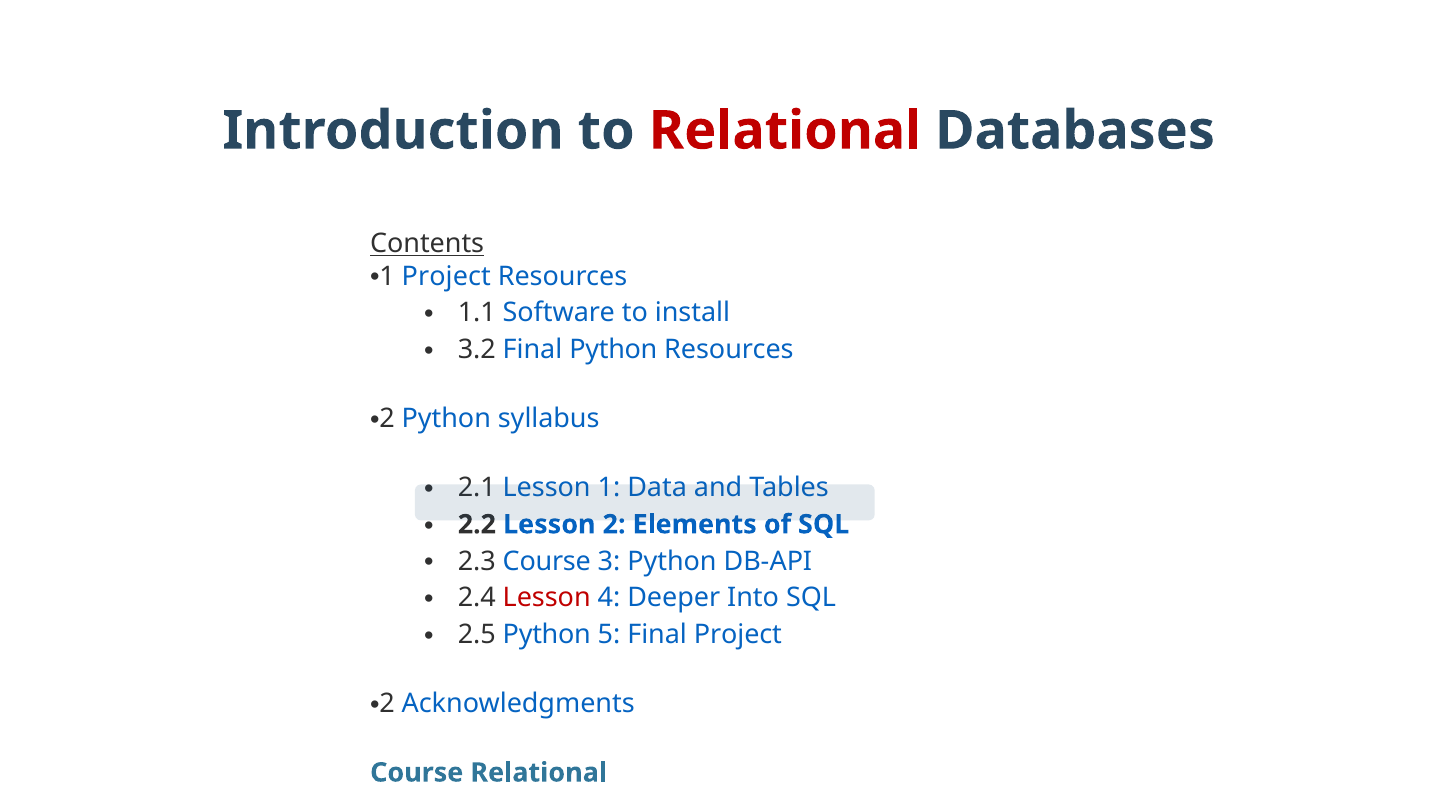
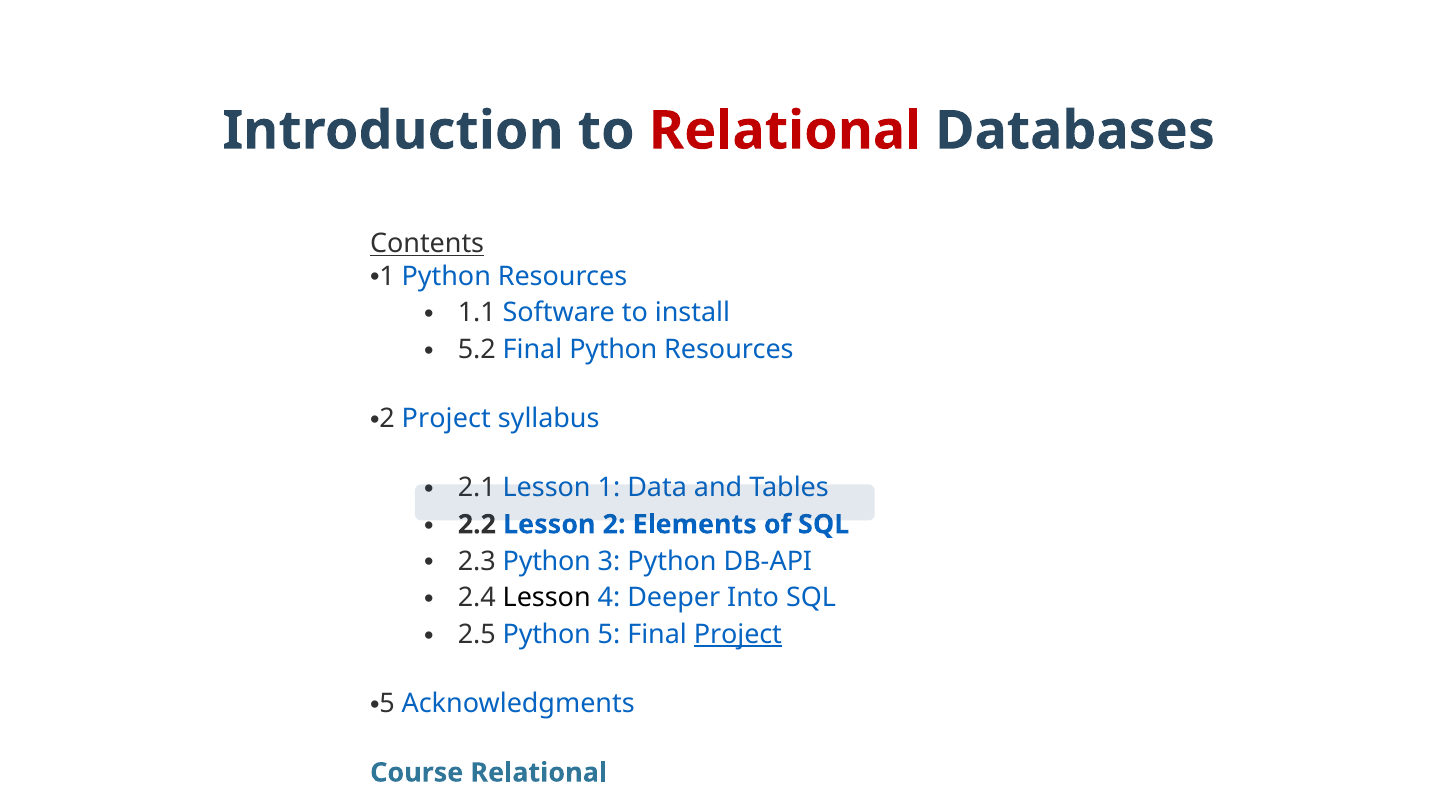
1 Project: Project -> Python
3.2: 3.2 -> 5.2
2 Python: Python -> Project
2.3 Course: Course -> Python
Lesson at (547, 598) colour: red -> black
Project at (738, 634) underline: none -> present
2 at (387, 703): 2 -> 5
